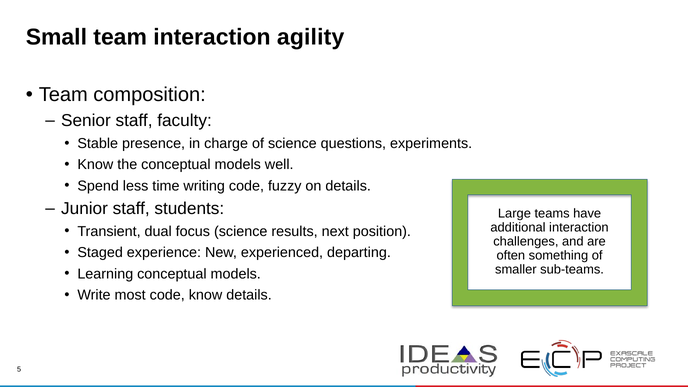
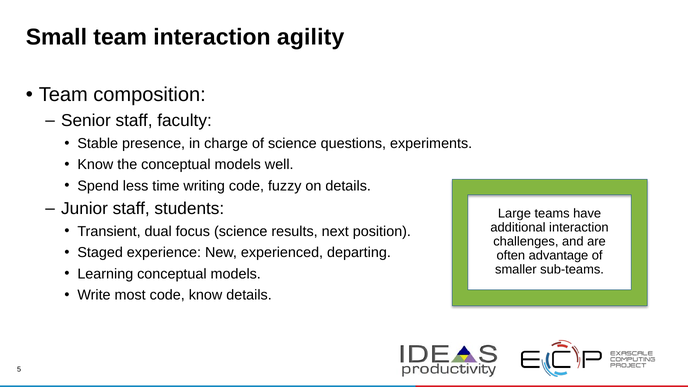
something: something -> advantage
